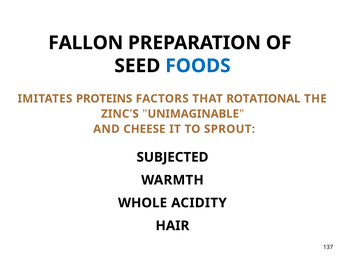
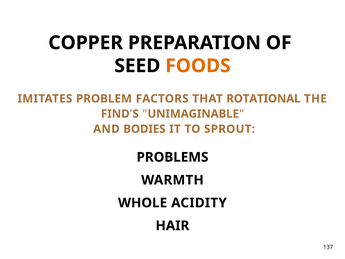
FALLON: FALLON -> COPPER
FOODS colour: blue -> orange
PROTEINS: PROTEINS -> PROBLEM
ZINC: ZINC -> FIND
CHEESE: CHEESE -> BODIES
SUBJECTED: SUBJECTED -> PROBLEMS
